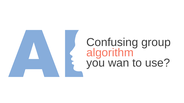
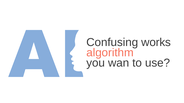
group: group -> works
